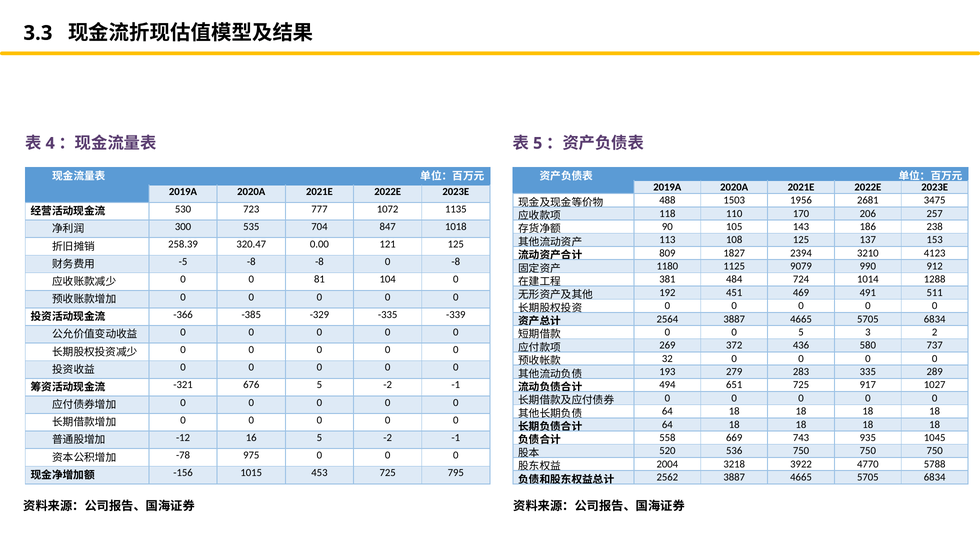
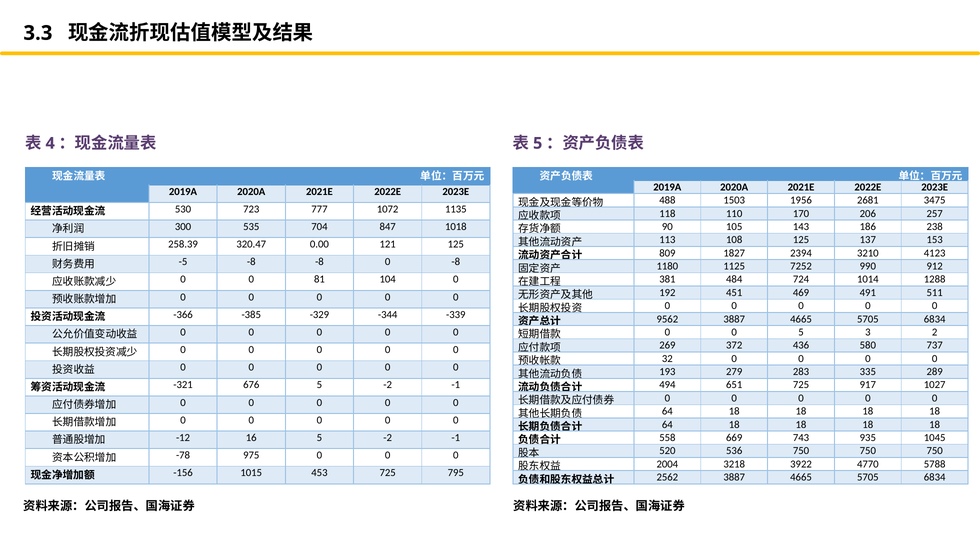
9079: 9079 -> 7252
-335: -335 -> -344
2564: 2564 -> 9562
